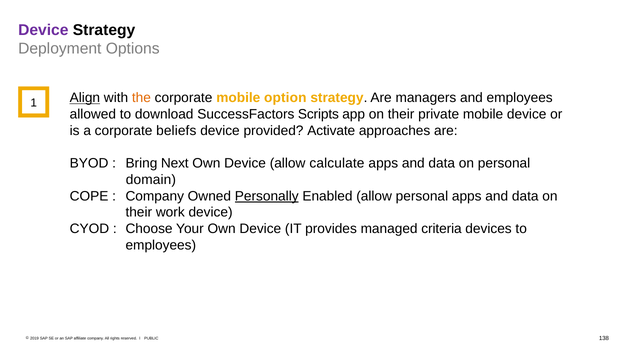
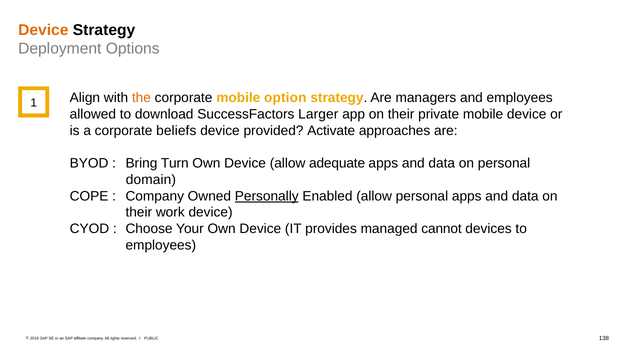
Device at (43, 30) colour: purple -> orange
Align underline: present -> none
Scripts: Scripts -> Larger
Next: Next -> Turn
calculate: calculate -> adequate
criteria: criteria -> cannot
